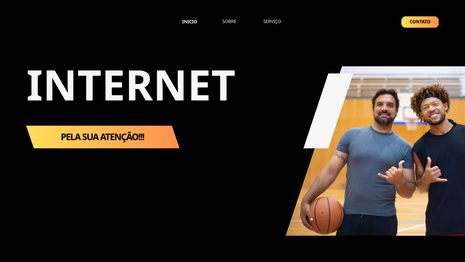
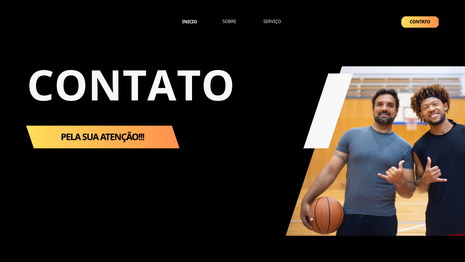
INTERNET at (131, 86): INTERNET -> CONTATO
